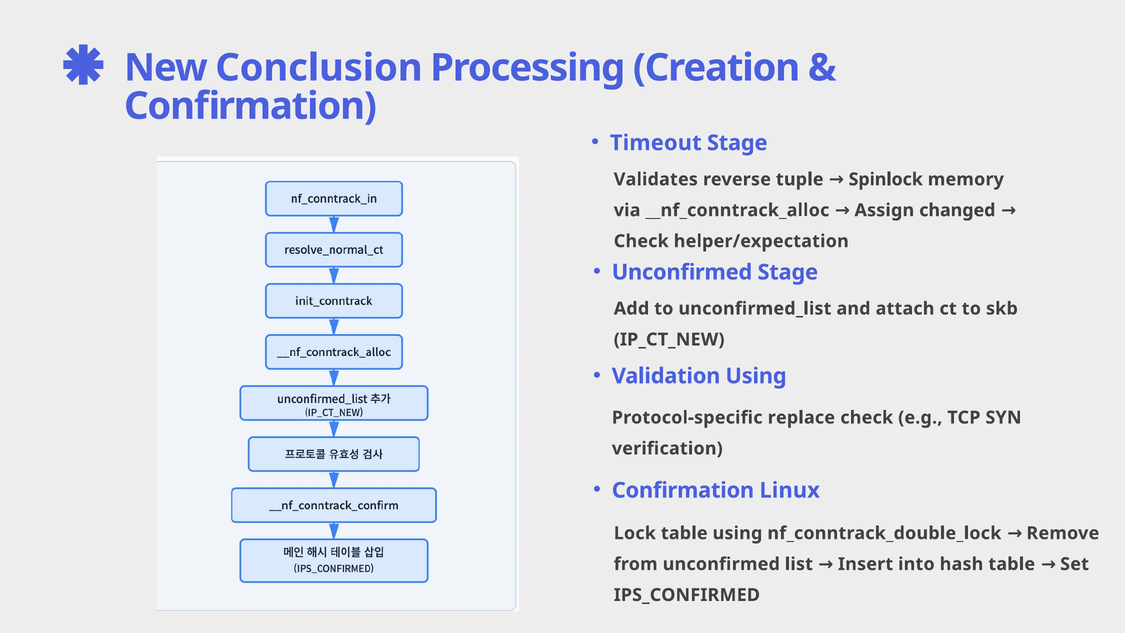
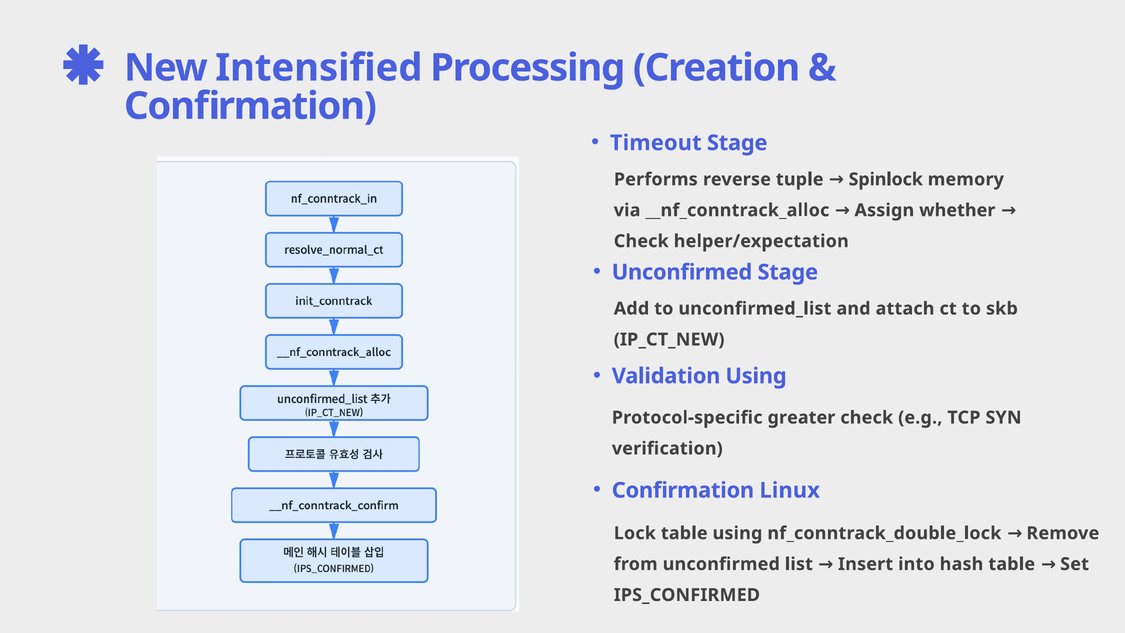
Conclusion: Conclusion -> Intensified
Validates: Validates -> Performs
changed: changed -> whether
replace: replace -> greater
